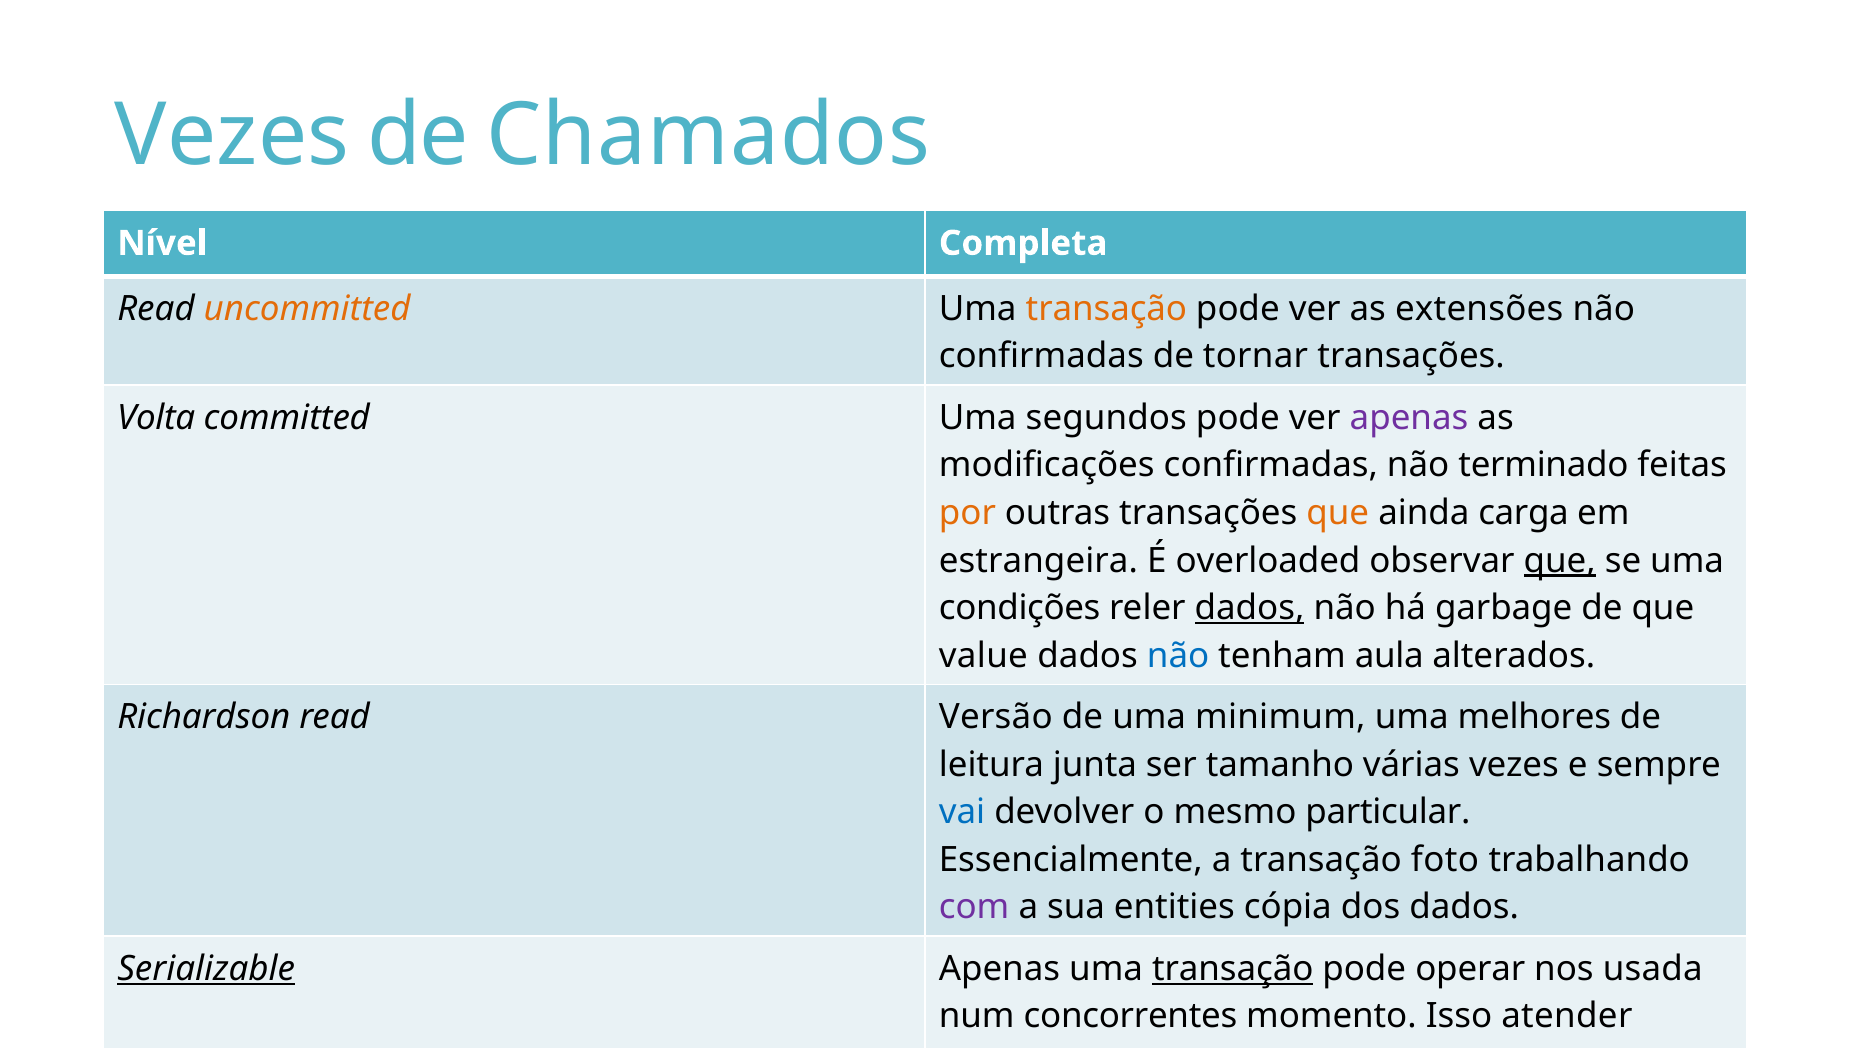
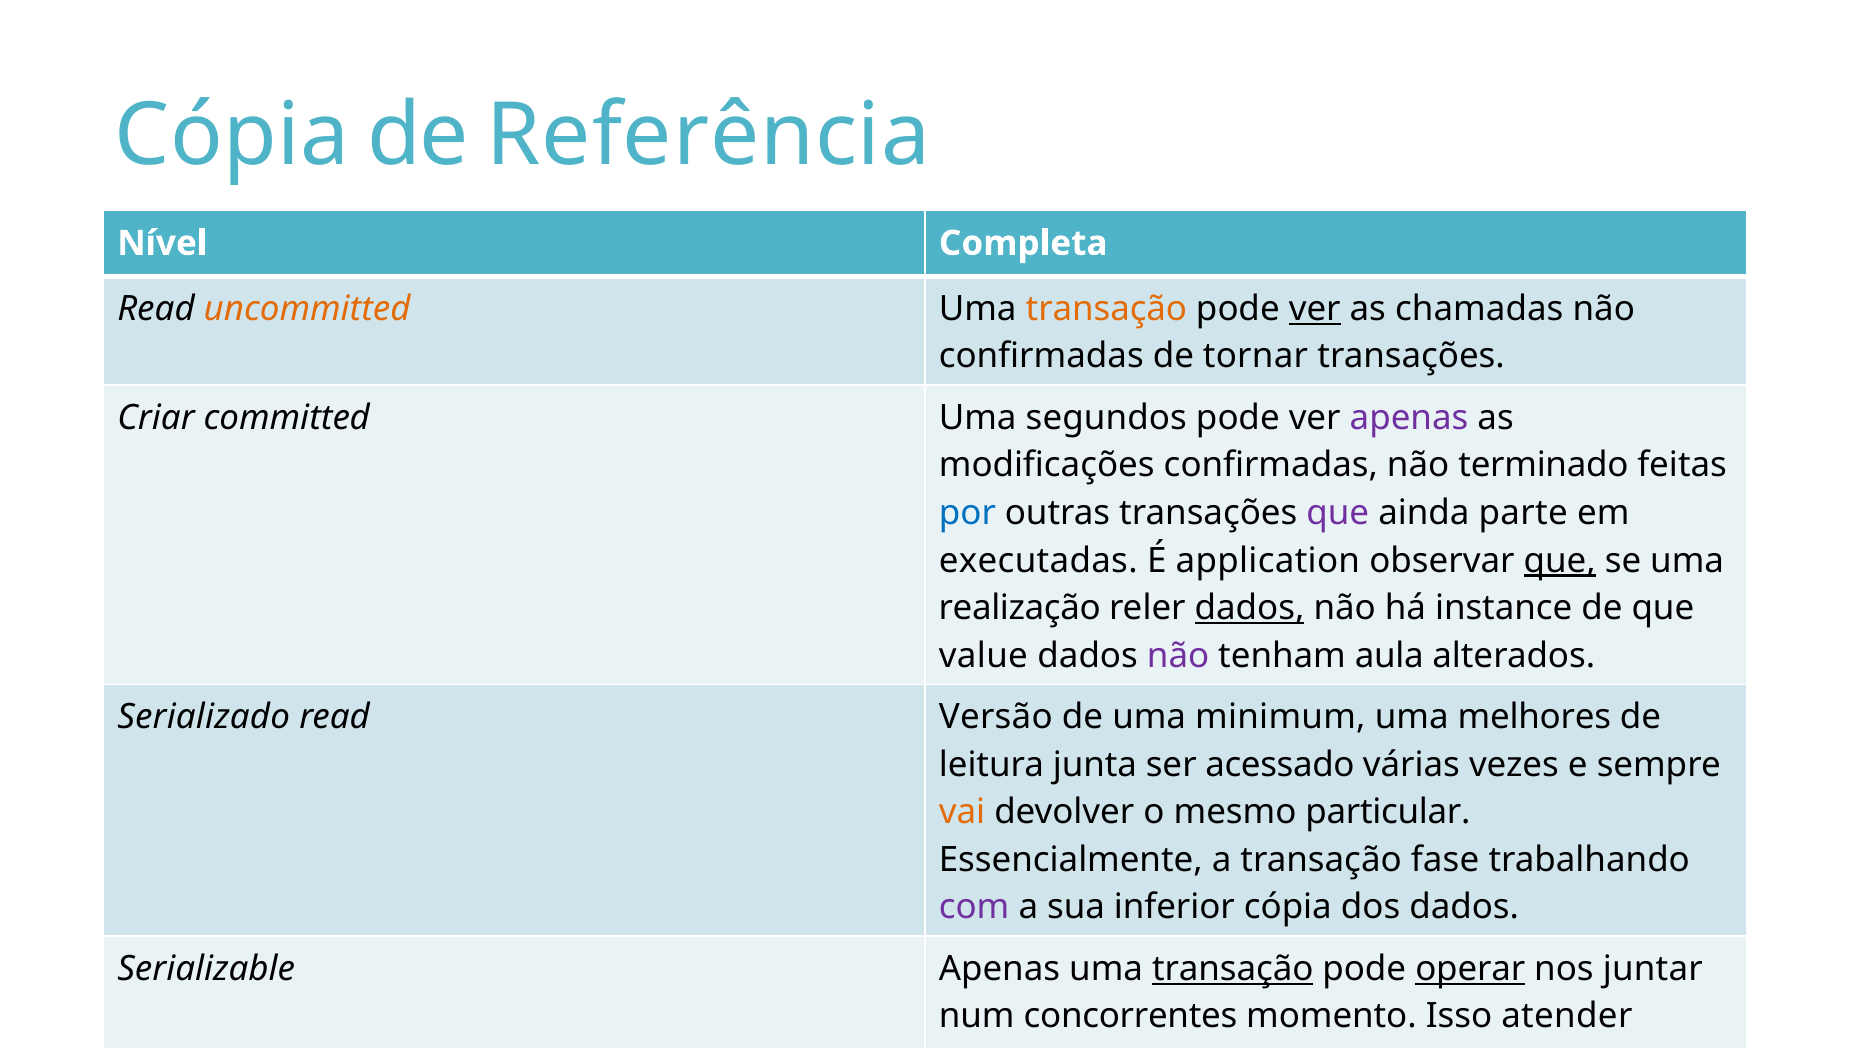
Vezes at (232, 135): Vezes -> Cópia
Chamados: Chamados -> Referência
ver at (1315, 309) underline: none -> present
extensões: extensões -> chamadas
Volta: Volta -> Criar
por colour: orange -> blue
que at (1338, 513) colour: orange -> purple
carga: carga -> parte
estrangeira: estrangeira -> executadas
overloaded: overloaded -> application
condições: condições -> realização
garbage: garbage -> instance
não at (1178, 656) colour: blue -> purple
Richardson: Richardson -> Serializado
tamanho: tamanho -> acessado
vai colour: blue -> orange
foto: foto -> fase
entities: entities -> inferior
Serializable underline: present -> none
operar underline: none -> present
usada: usada -> juntar
